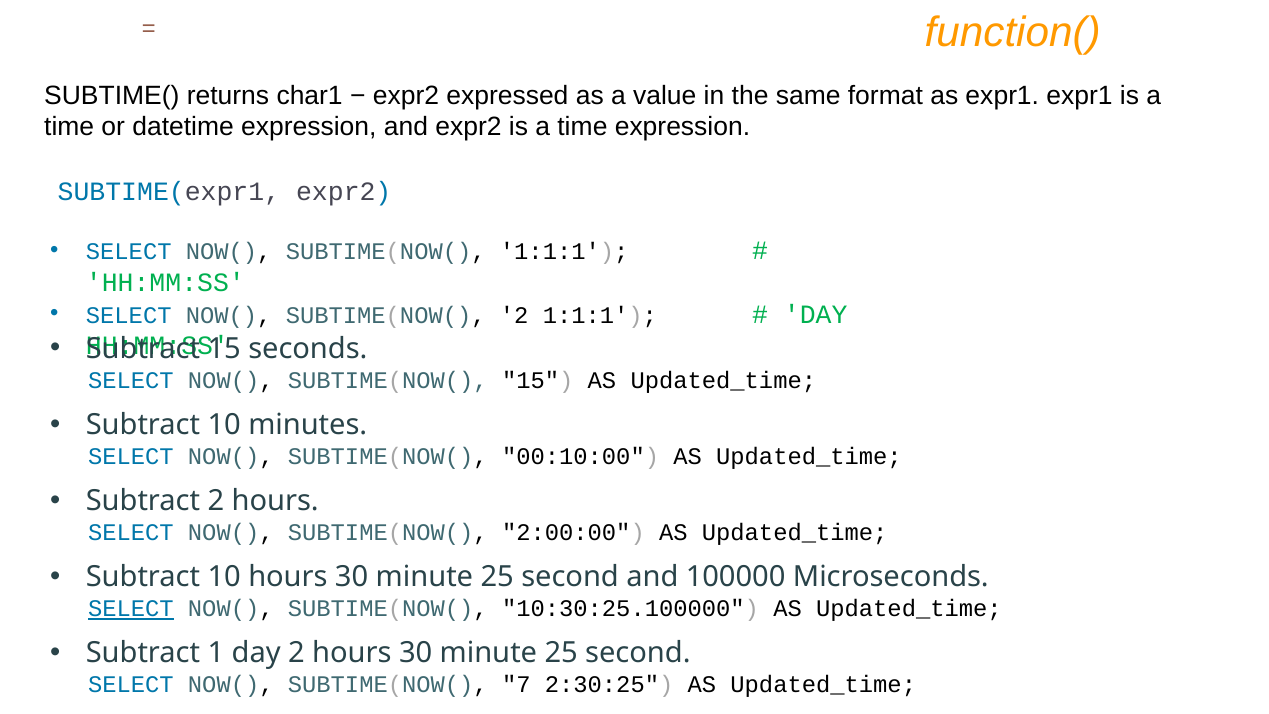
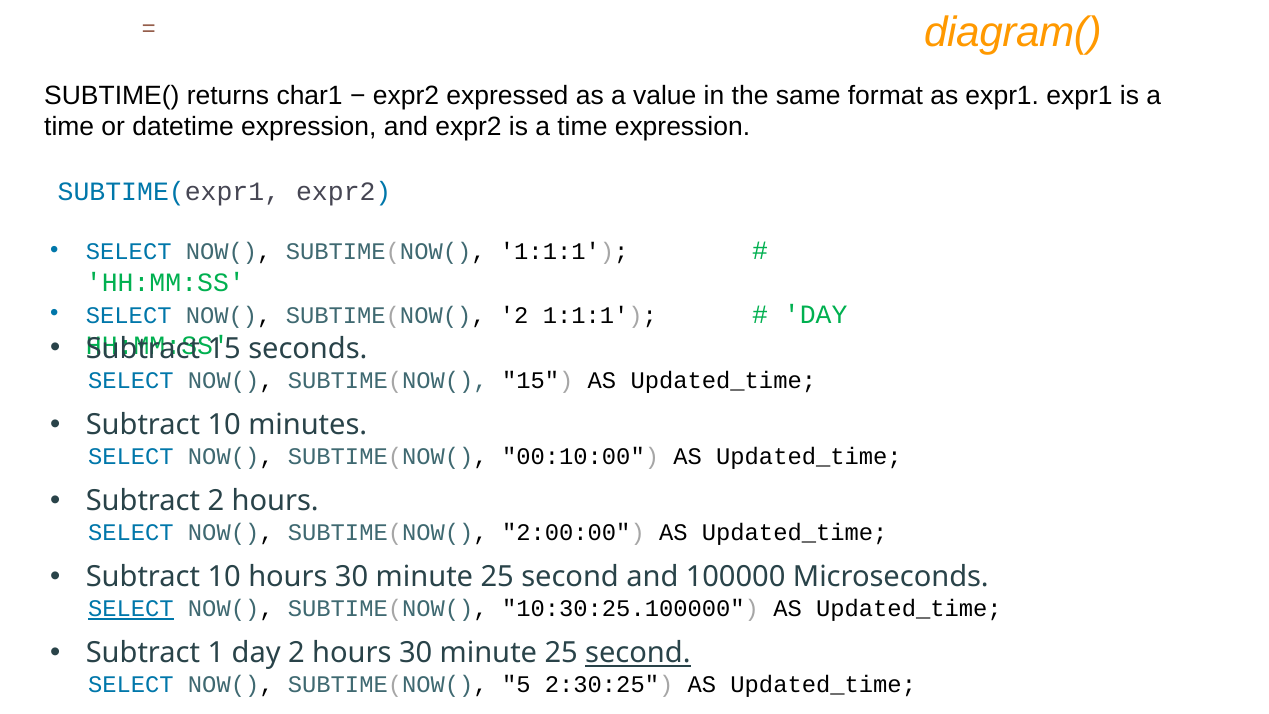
function(: function( -> diagram(
second at (638, 653) underline: none -> present
7: 7 -> 5
